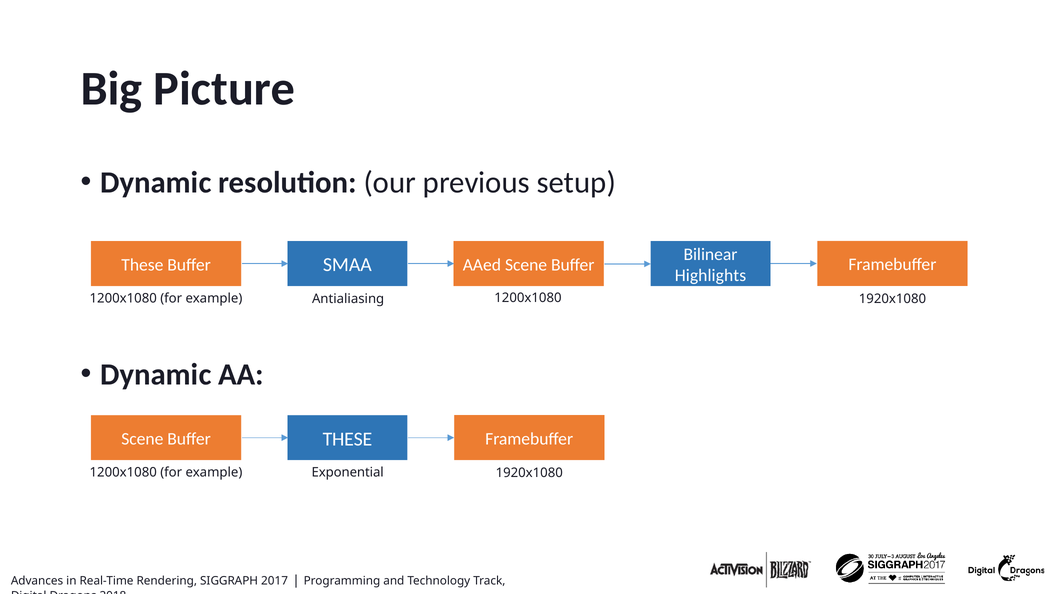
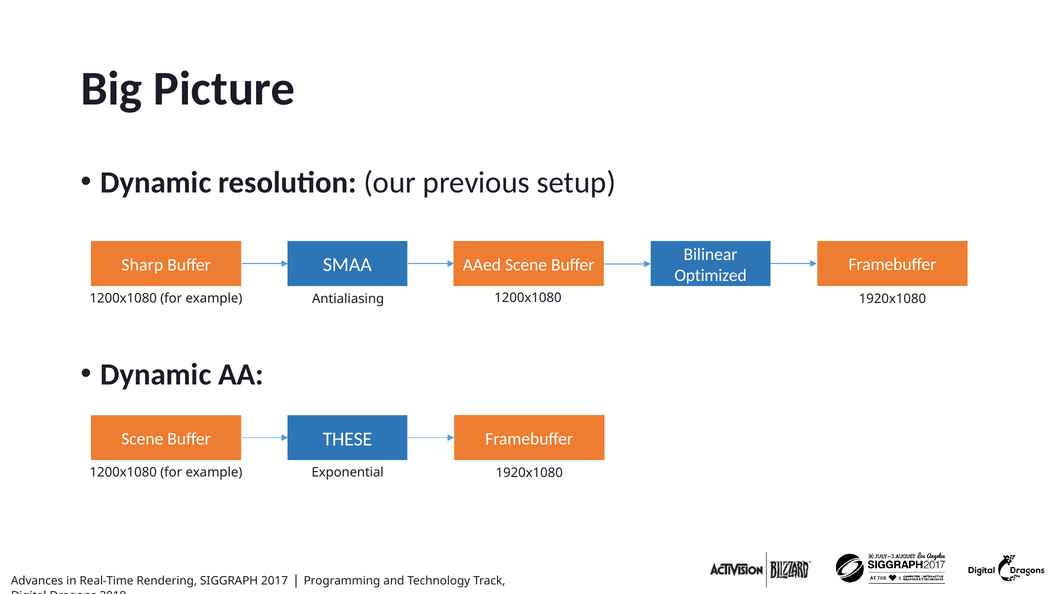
These at (142, 265): These -> Sharp
Highlights: Highlights -> Optimized
